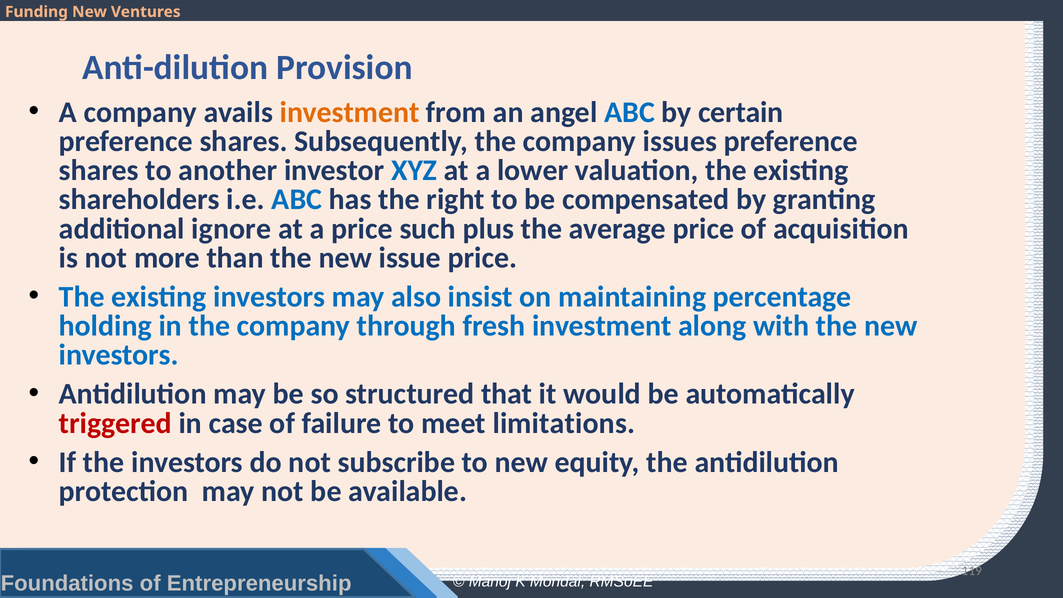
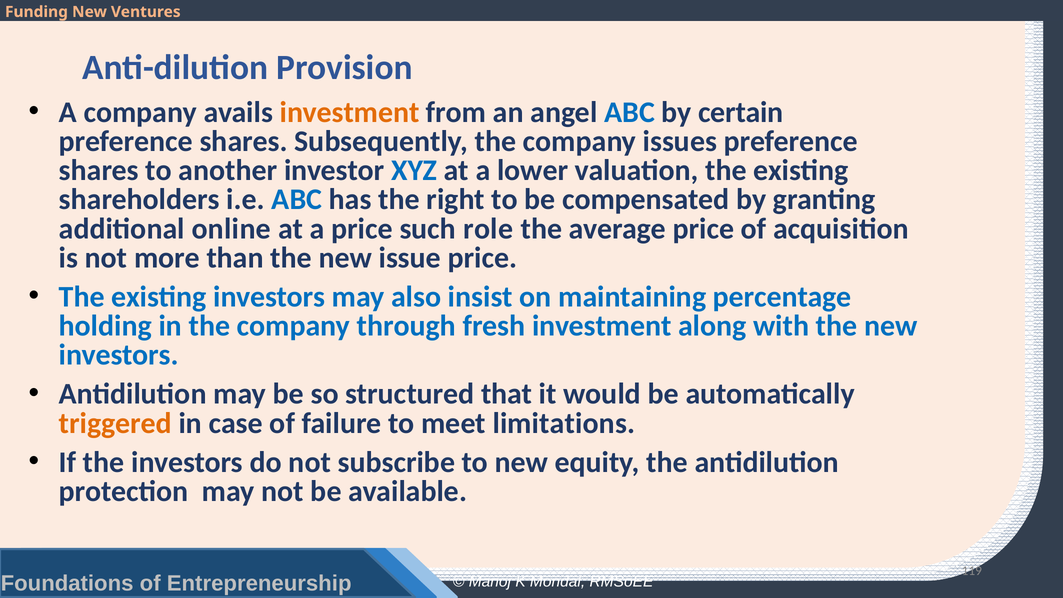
ignore: ignore -> online
plus: plus -> role
triggered colour: red -> orange
